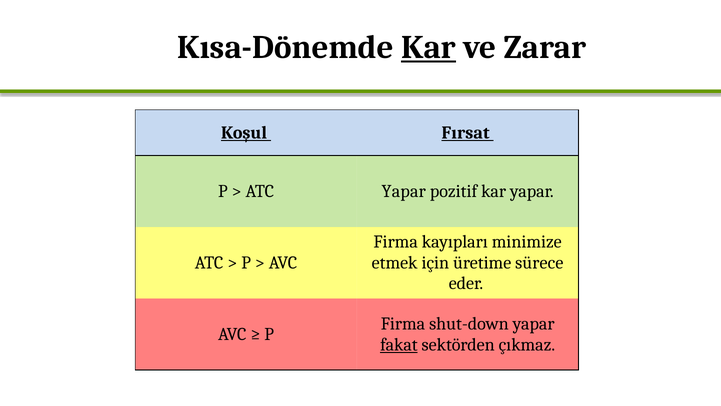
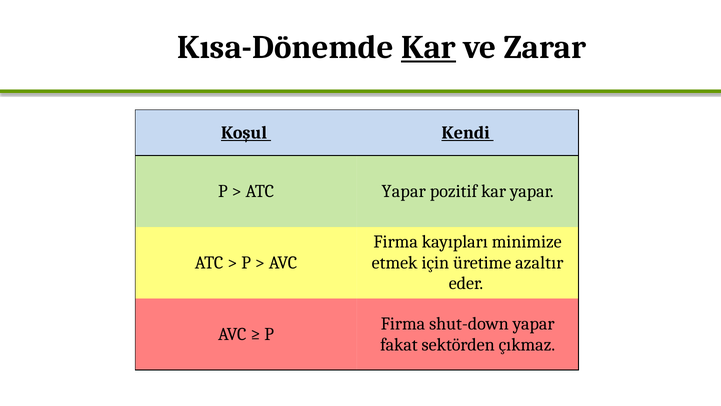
Fırsat: Fırsat -> Kendi
sürece: sürece -> azaltır
fakat underline: present -> none
